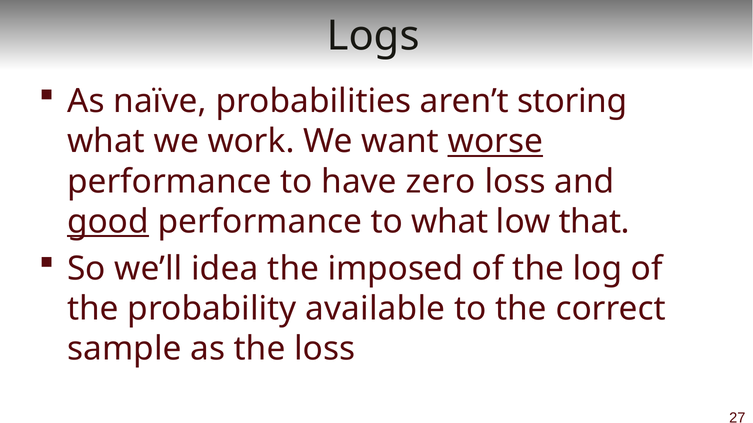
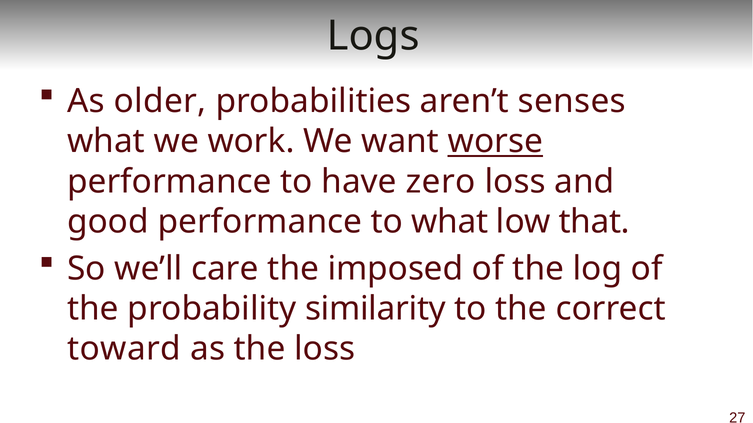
naïve: naïve -> older
storing: storing -> senses
good underline: present -> none
idea: idea -> care
available: available -> similarity
sample: sample -> toward
